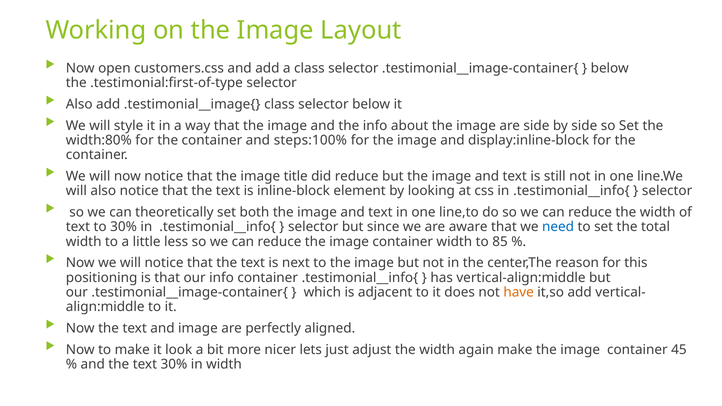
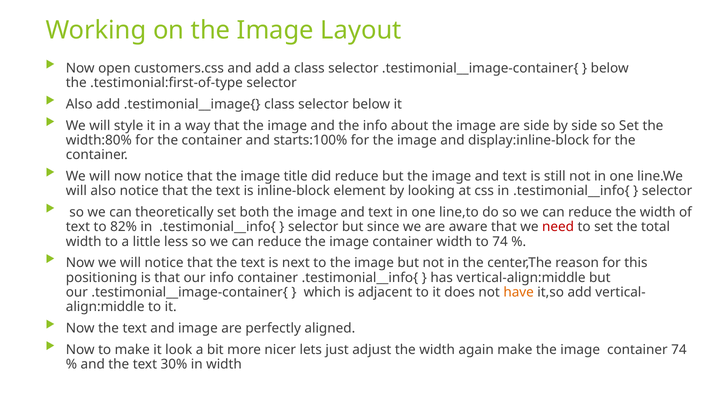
steps:100%: steps:100% -> starts:100%
to 30%: 30% -> 82%
need colour: blue -> red
to 85: 85 -> 74
container 45: 45 -> 74
